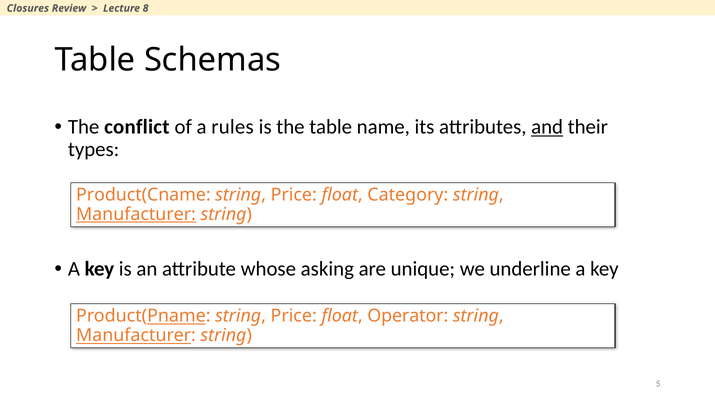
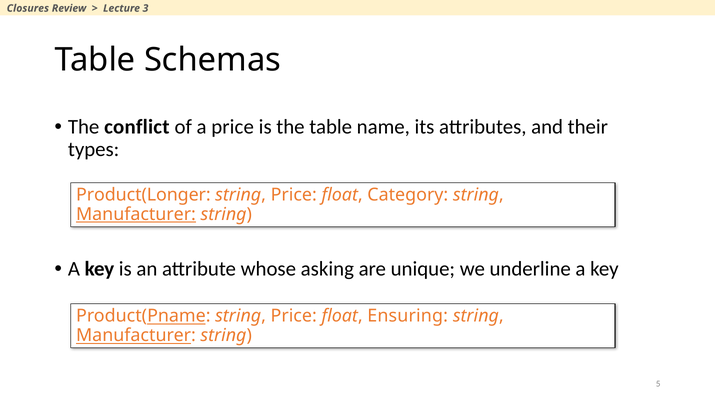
8: 8 -> 3
a rules: rules -> price
and underline: present -> none
Product(Cname: Product(Cname -> Product(Longer
Operator: Operator -> Ensuring
